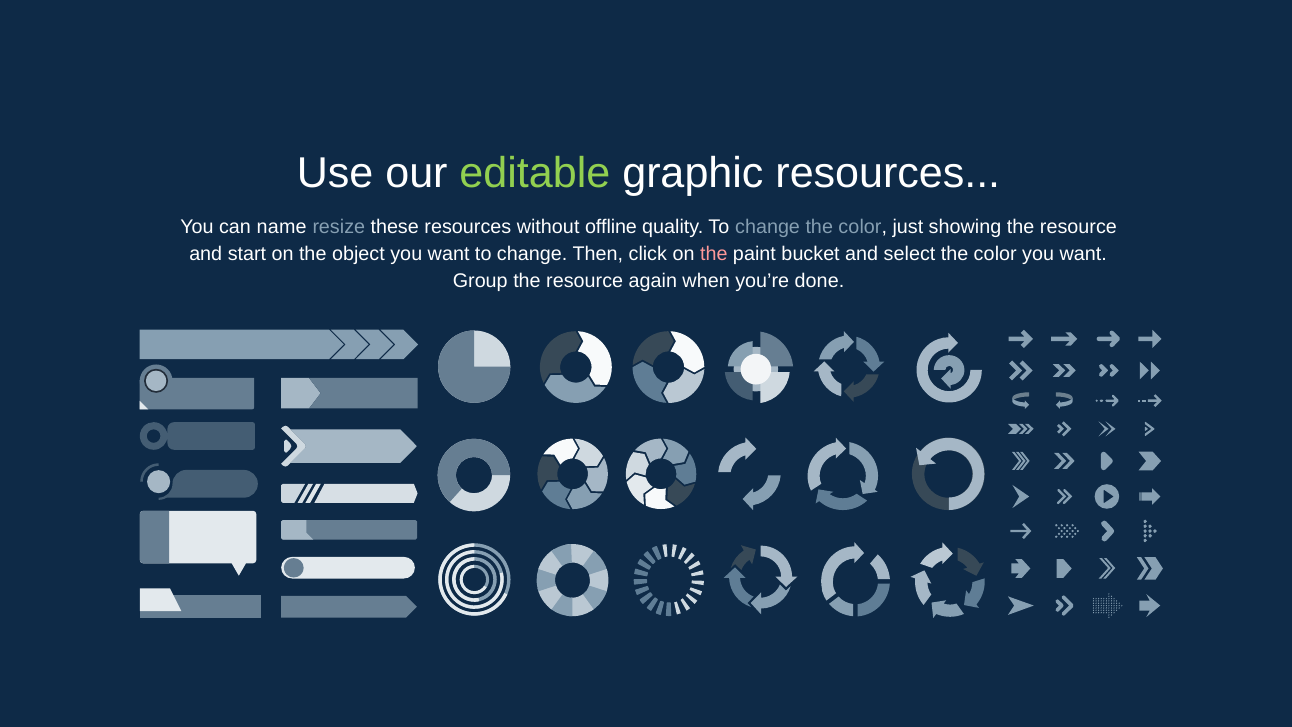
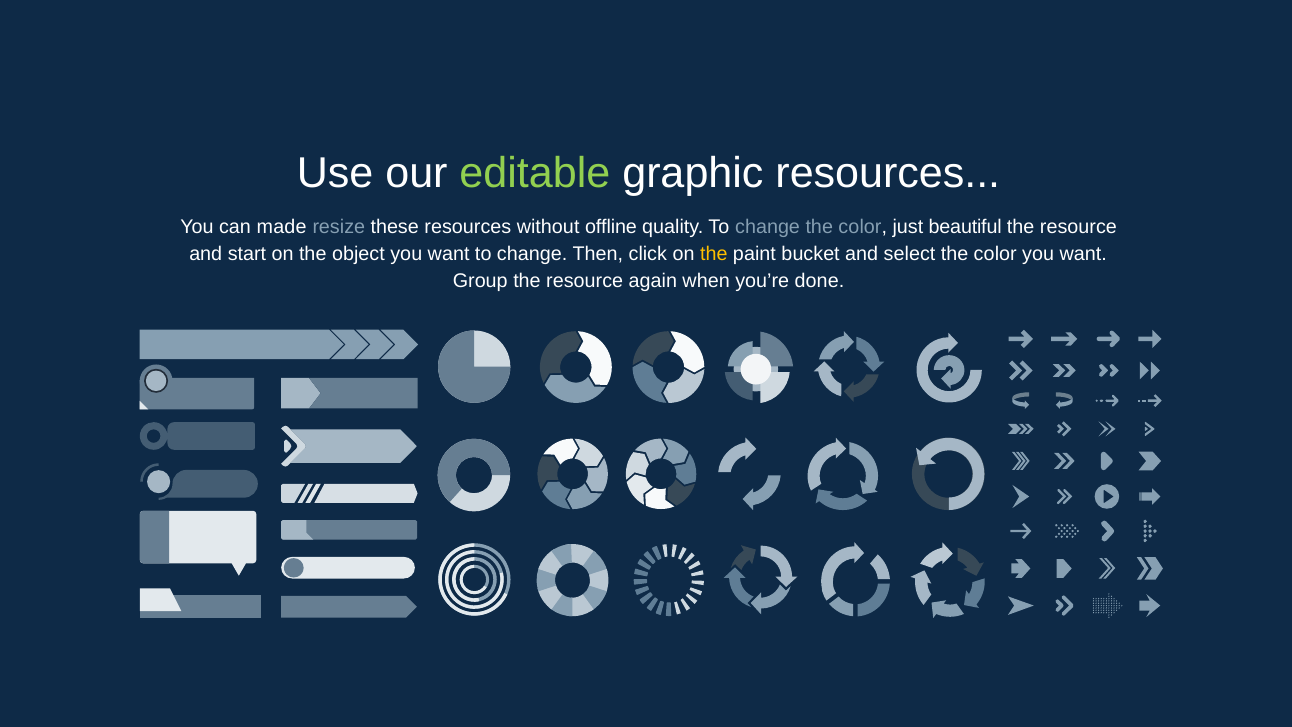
name: name -> made
showing: showing -> beautiful
the at (714, 254) colour: pink -> yellow
